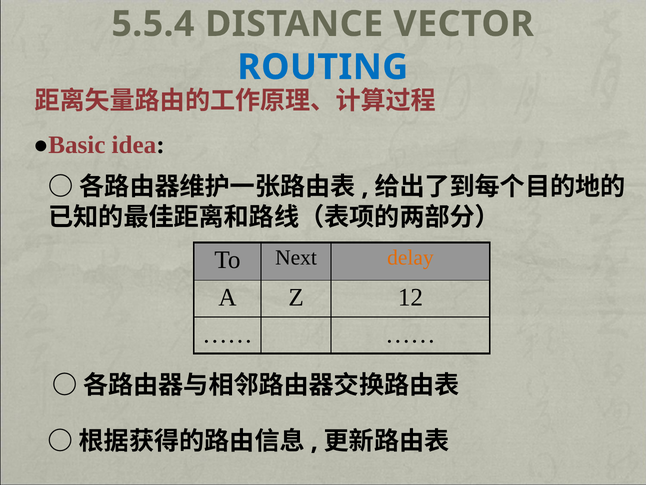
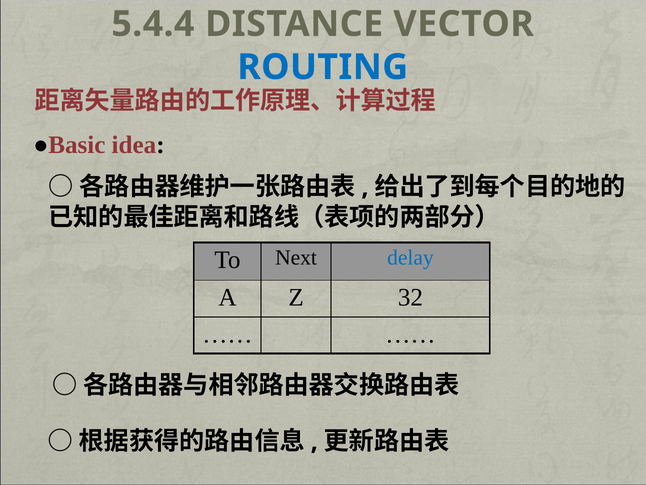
5.5.4: 5.5.4 -> 5.4.4
delay colour: orange -> blue
12: 12 -> 32
